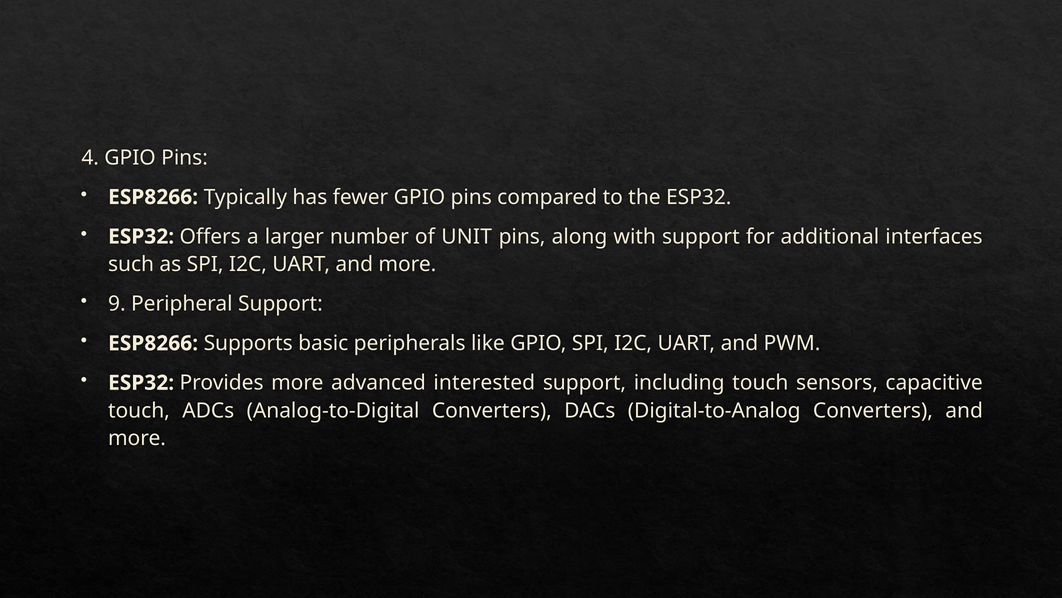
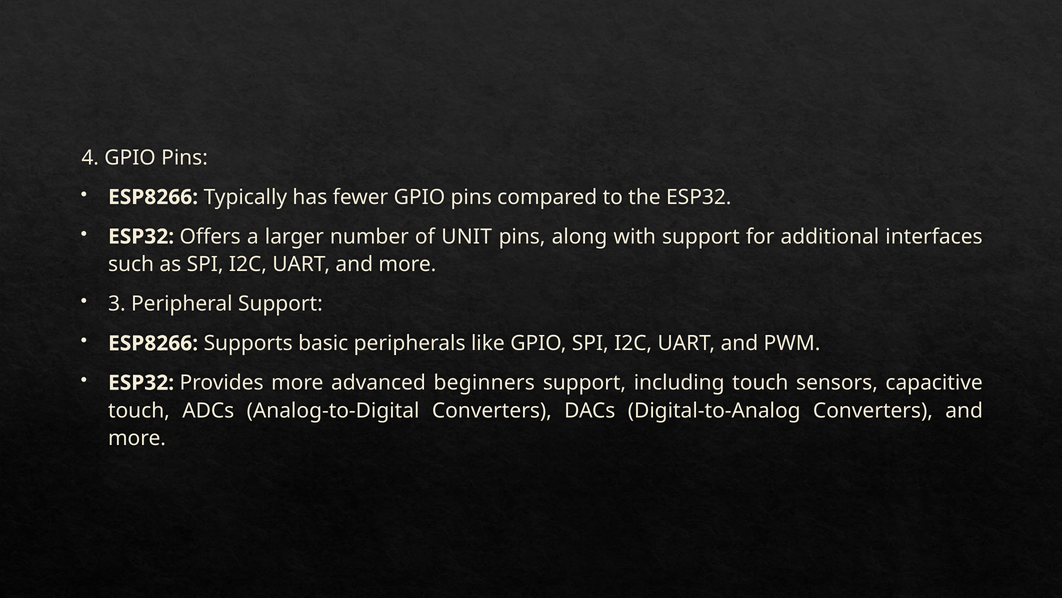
9: 9 -> 3
interested: interested -> beginners
